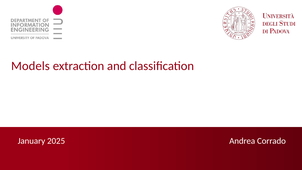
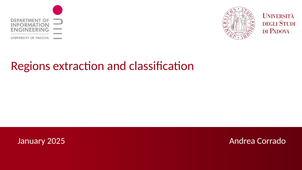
Models: Models -> Regions
